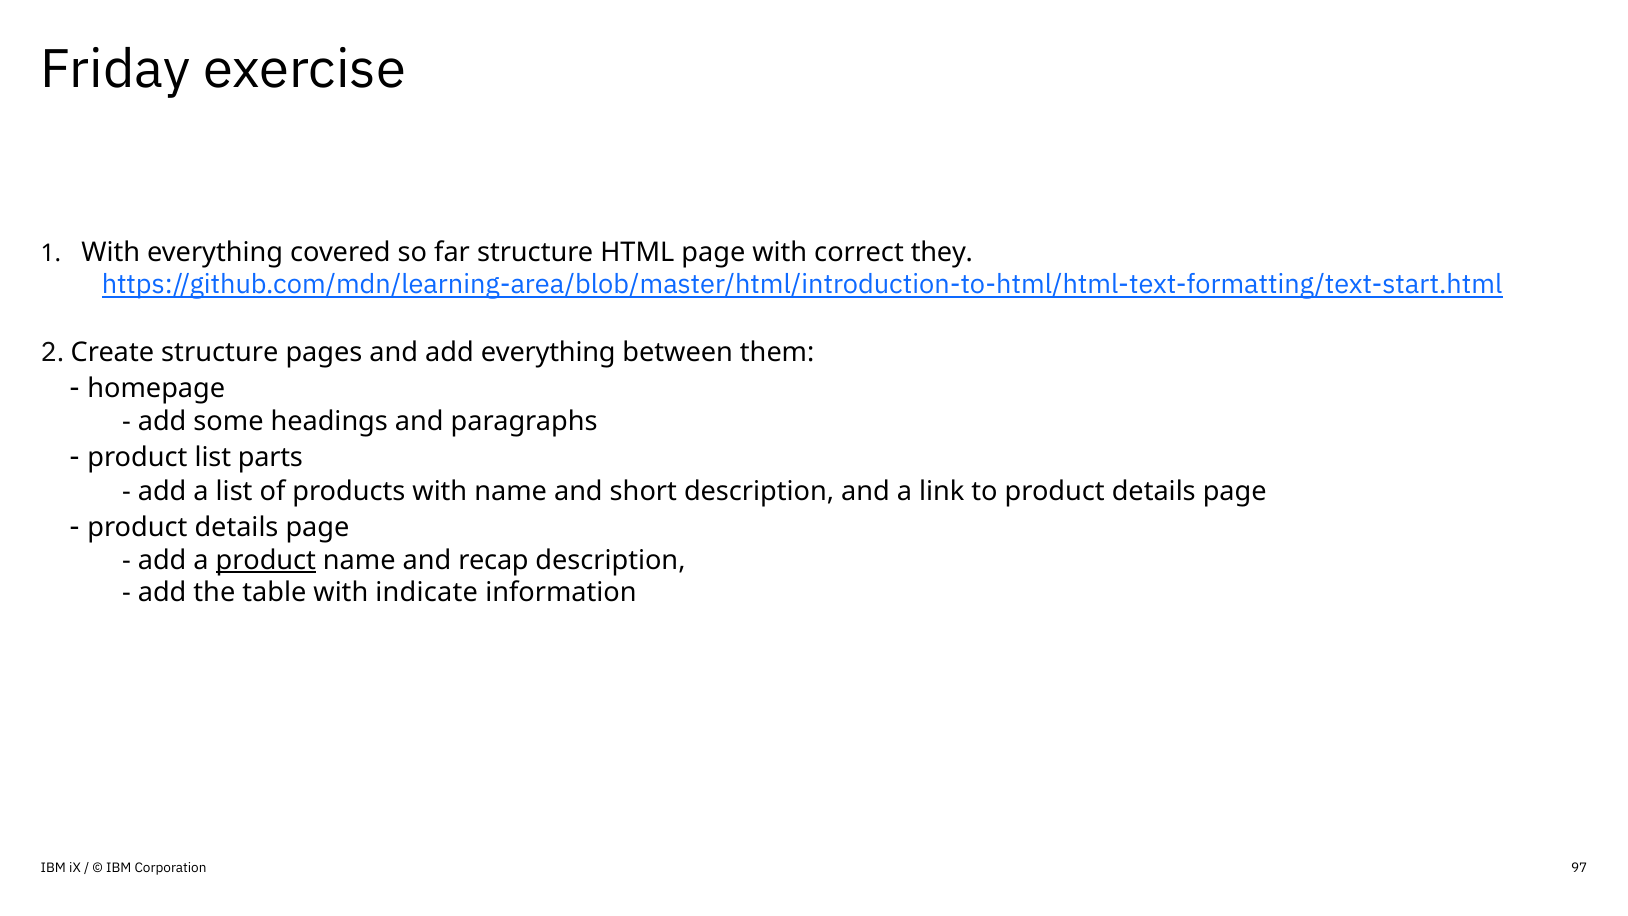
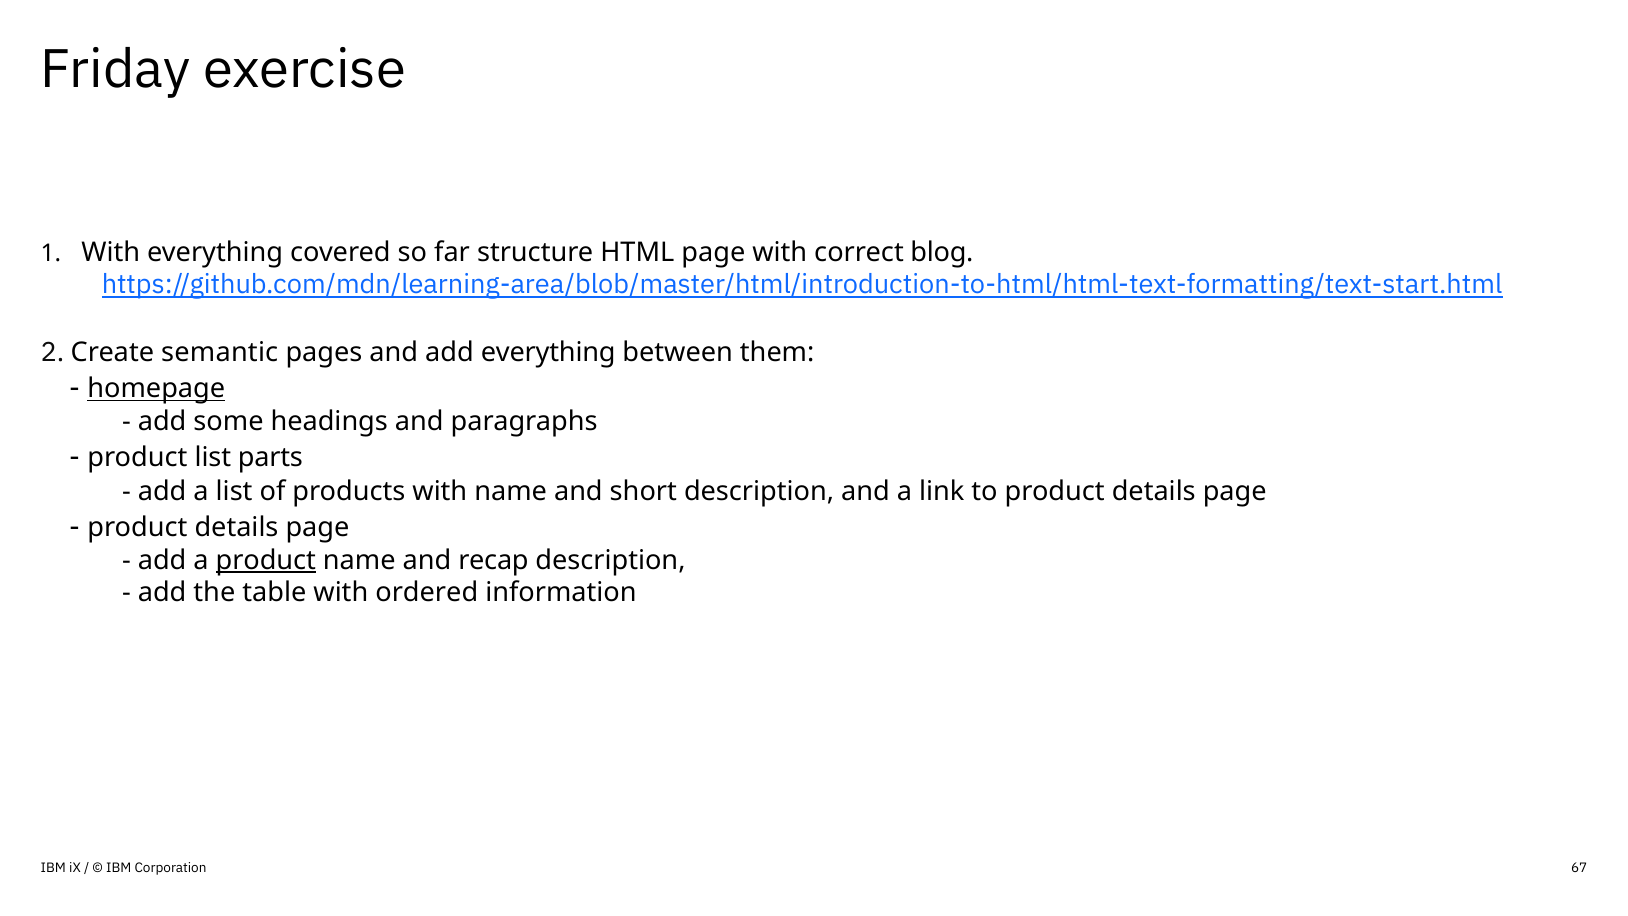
they: they -> blog
Create structure: structure -> semantic
homepage underline: none -> present
indicate: indicate -> ordered
97: 97 -> 67
